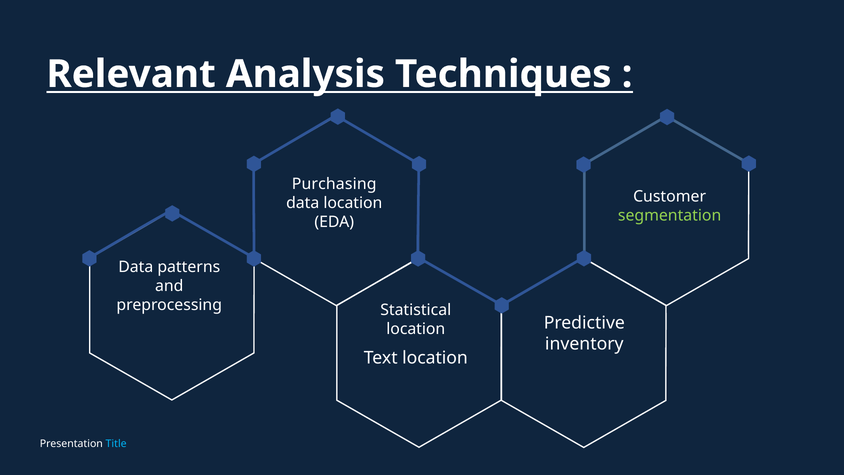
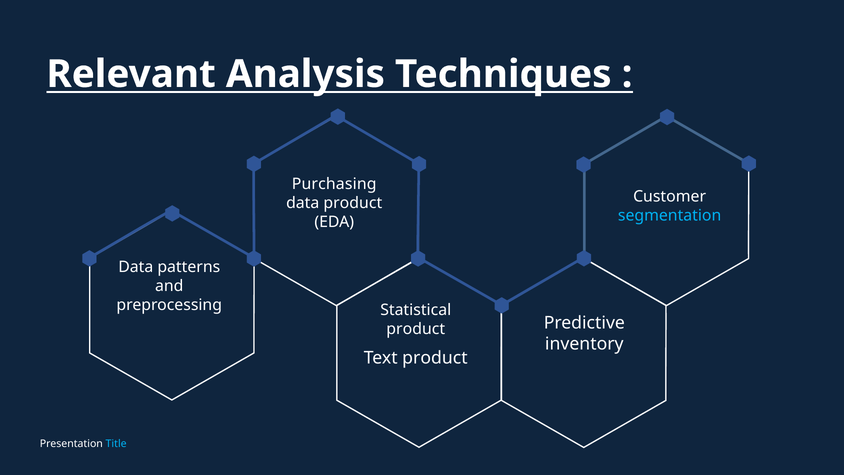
data location: location -> product
segmentation colour: light green -> light blue
location at (416, 329): location -> product
Text location: location -> product
